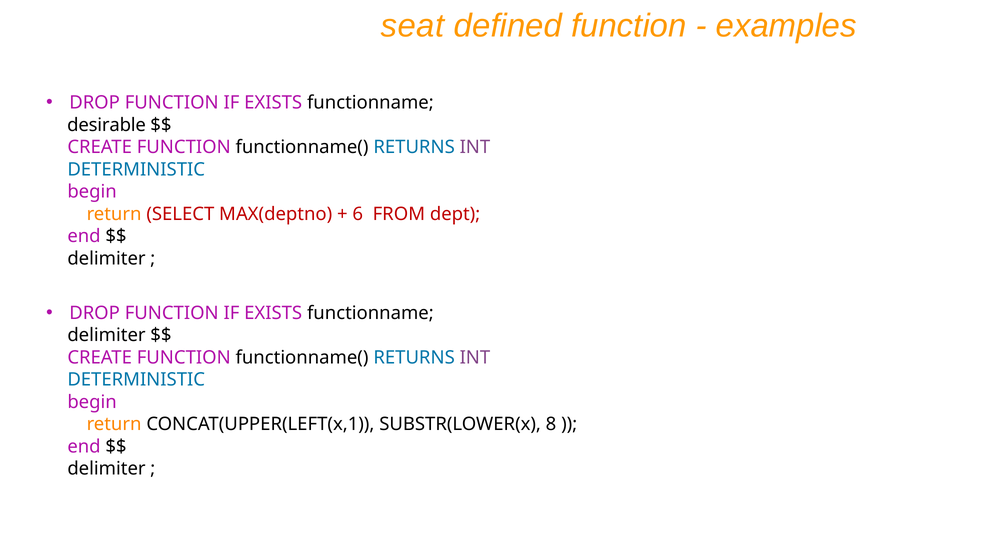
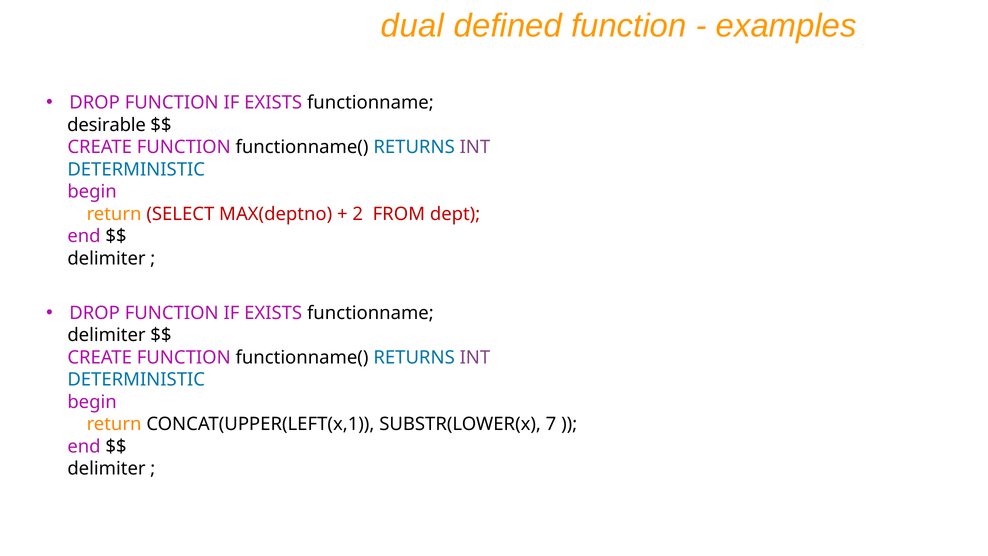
seat: seat -> dual
6: 6 -> 2
8: 8 -> 7
